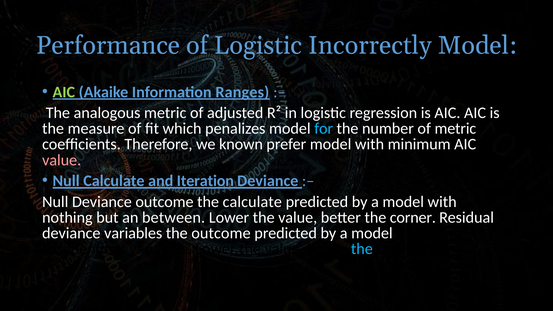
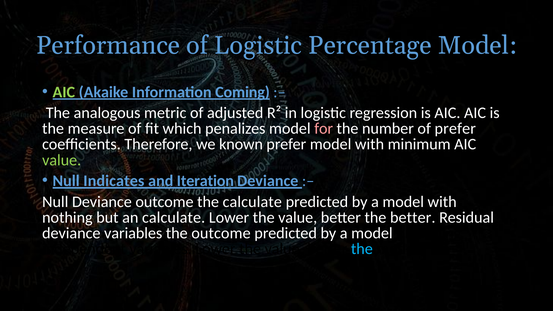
Incorrectly: Incorrectly -> Percentage
Ranges: Ranges -> Coming
for colour: light blue -> pink
of metric: metric -> prefer
value at (62, 160) colour: pink -> light green
Null Calculate: Calculate -> Indicates
an between: between -> calculate
the corner: corner -> better
